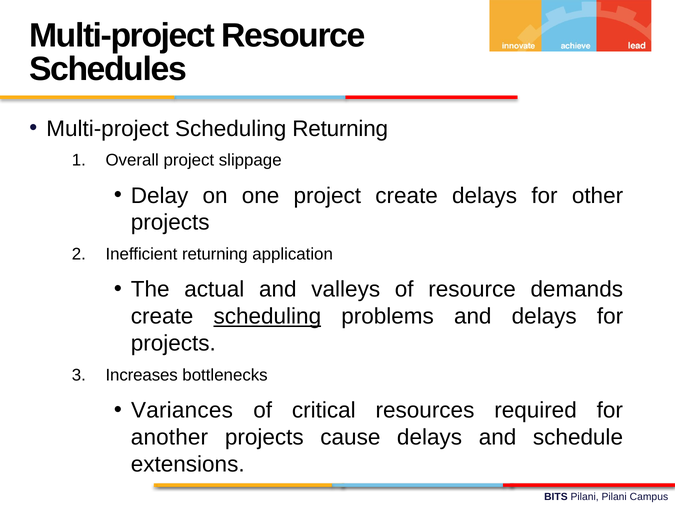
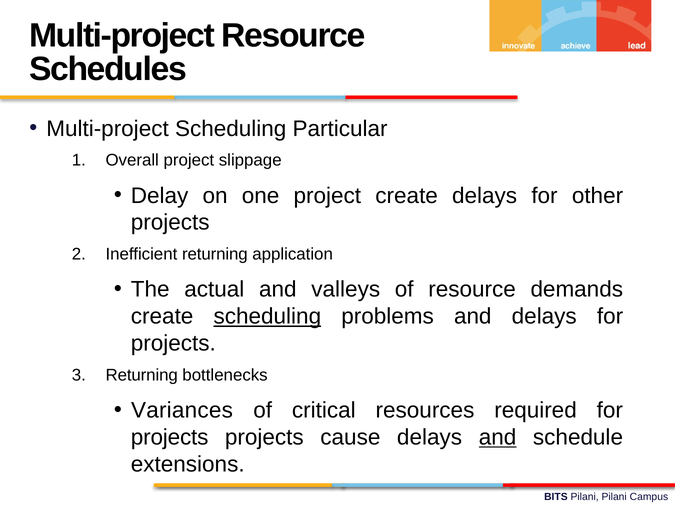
Scheduling Returning: Returning -> Particular
Increases at (142, 375): Increases -> Returning
another at (169, 438): another -> projects
and at (498, 438) underline: none -> present
